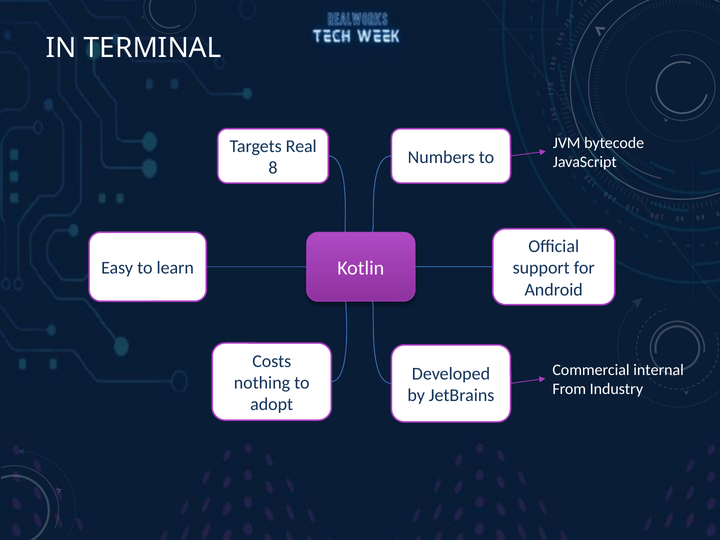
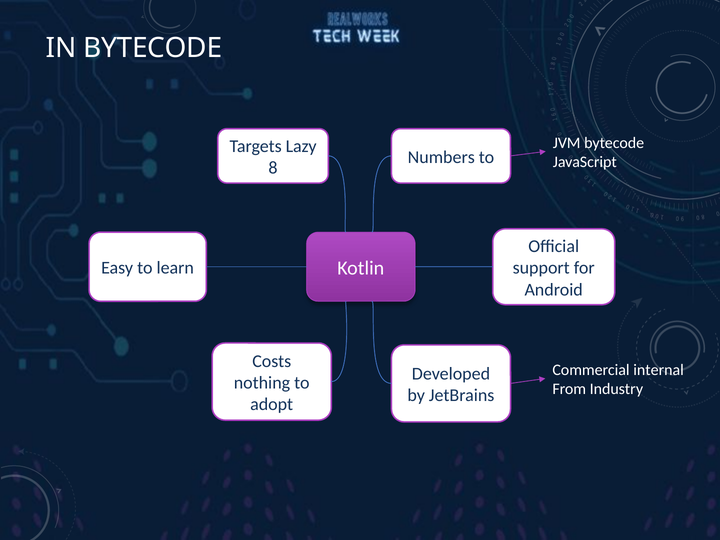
IN TERMINAL: TERMINAL -> BYTECODE
Real: Real -> Lazy
